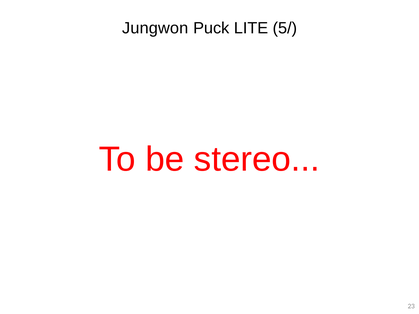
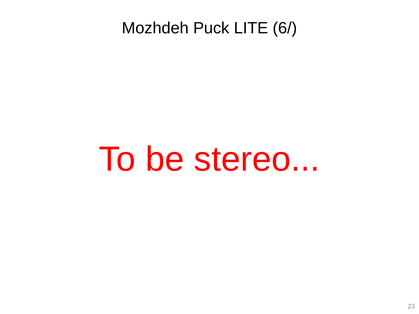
Jungwon: Jungwon -> Mozhdeh
5/: 5/ -> 6/
